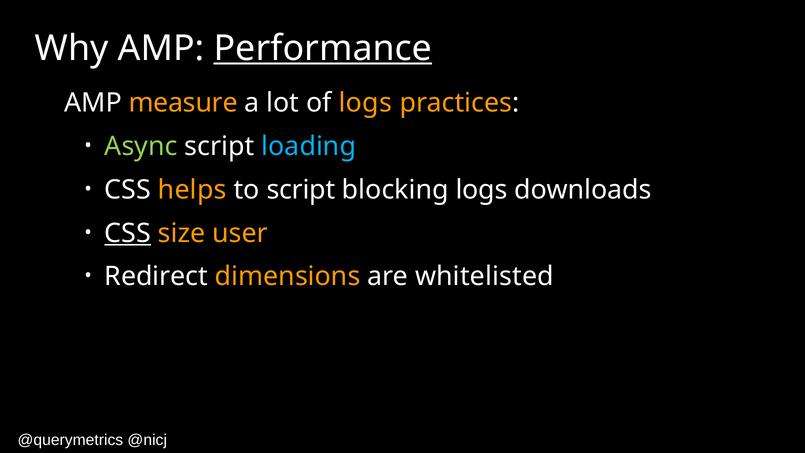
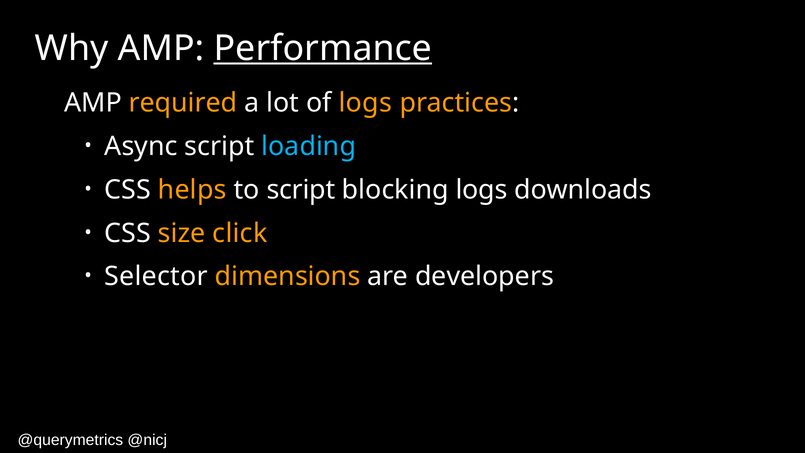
measure: measure -> required
Async colour: light green -> white
CSS at (128, 233) underline: present -> none
user: user -> click
Redirect: Redirect -> Selector
whitelisted: whitelisted -> developers
